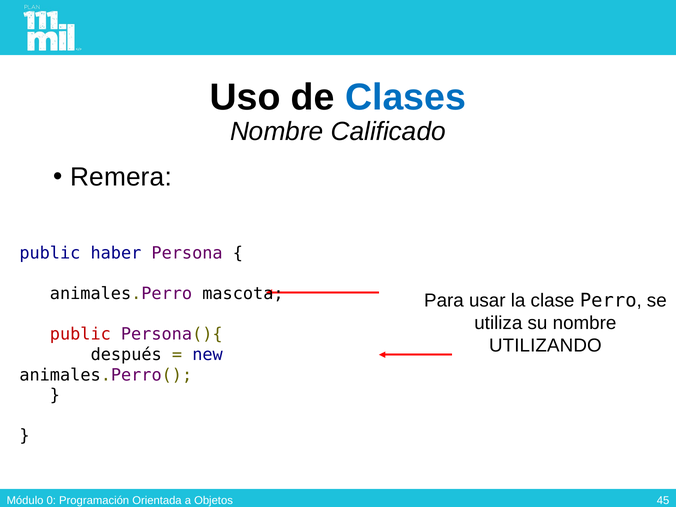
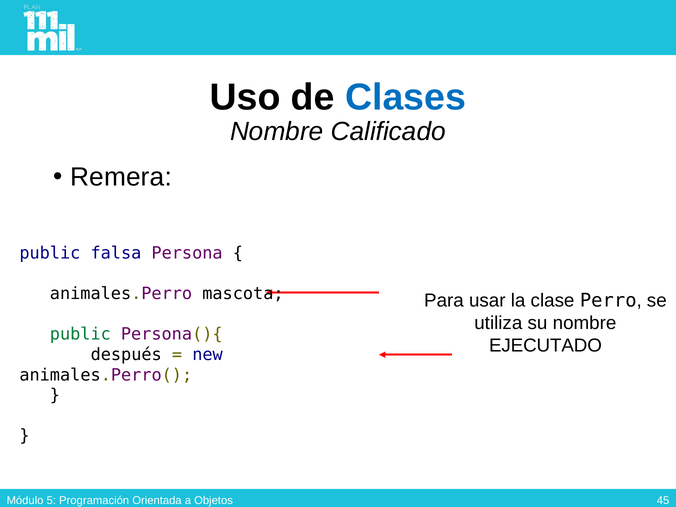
haber: haber -> falsa
public at (80, 334) colour: red -> green
UTILIZANDO: UTILIZANDO -> EJECUTADO
0: 0 -> 5
